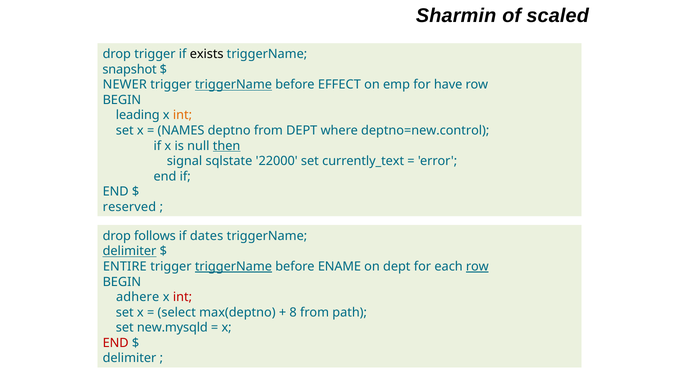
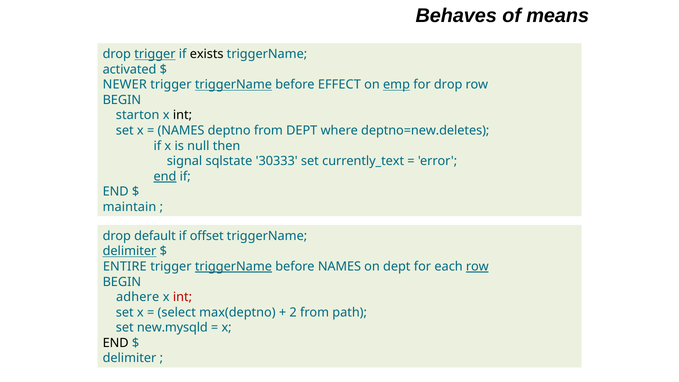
Sharmin: Sharmin -> Behaves
scaled: scaled -> means
trigger at (155, 54) underline: none -> present
snapshot: snapshot -> activated
emp underline: none -> present
for have: have -> drop
leading: leading -> starton
int at (182, 115) colour: orange -> black
deptno=new.control: deptno=new.control -> deptno=new.deletes
then underline: present -> none
22000: 22000 -> 30333
end at (165, 176) underline: none -> present
reserved: reserved -> maintain
follows: follows -> default
dates: dates -> offset
before ENAME: ENAME -> NAMES
8: 8 -> 2
END at (116, 343) colour: red -> black
